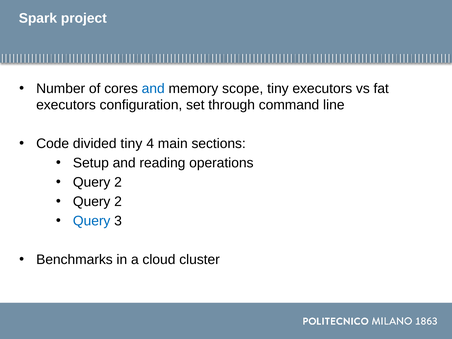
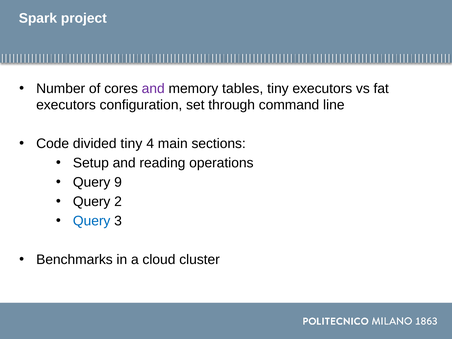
and at (153, 89) colour: blue -> purple
scope: scope -> tables
2 at (118, 182): 2 -> 9
